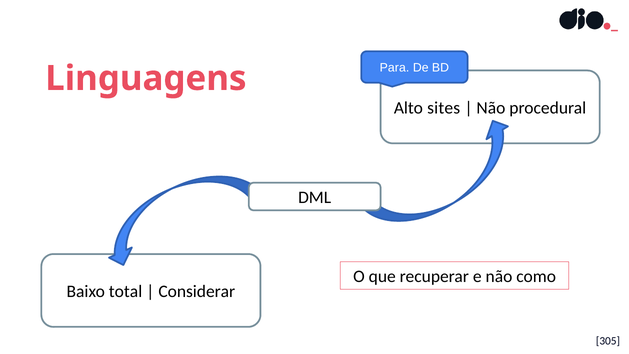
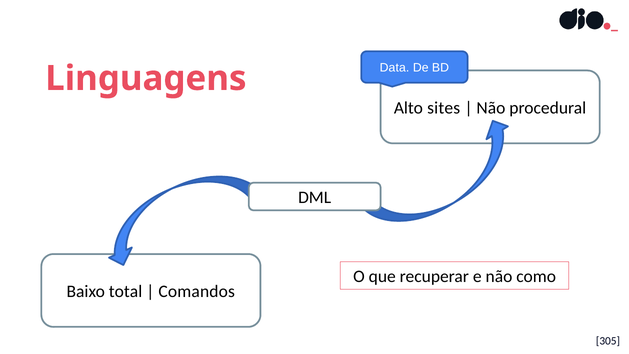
Para: Para -> Data
Considerar: Considerar -> Comandos
